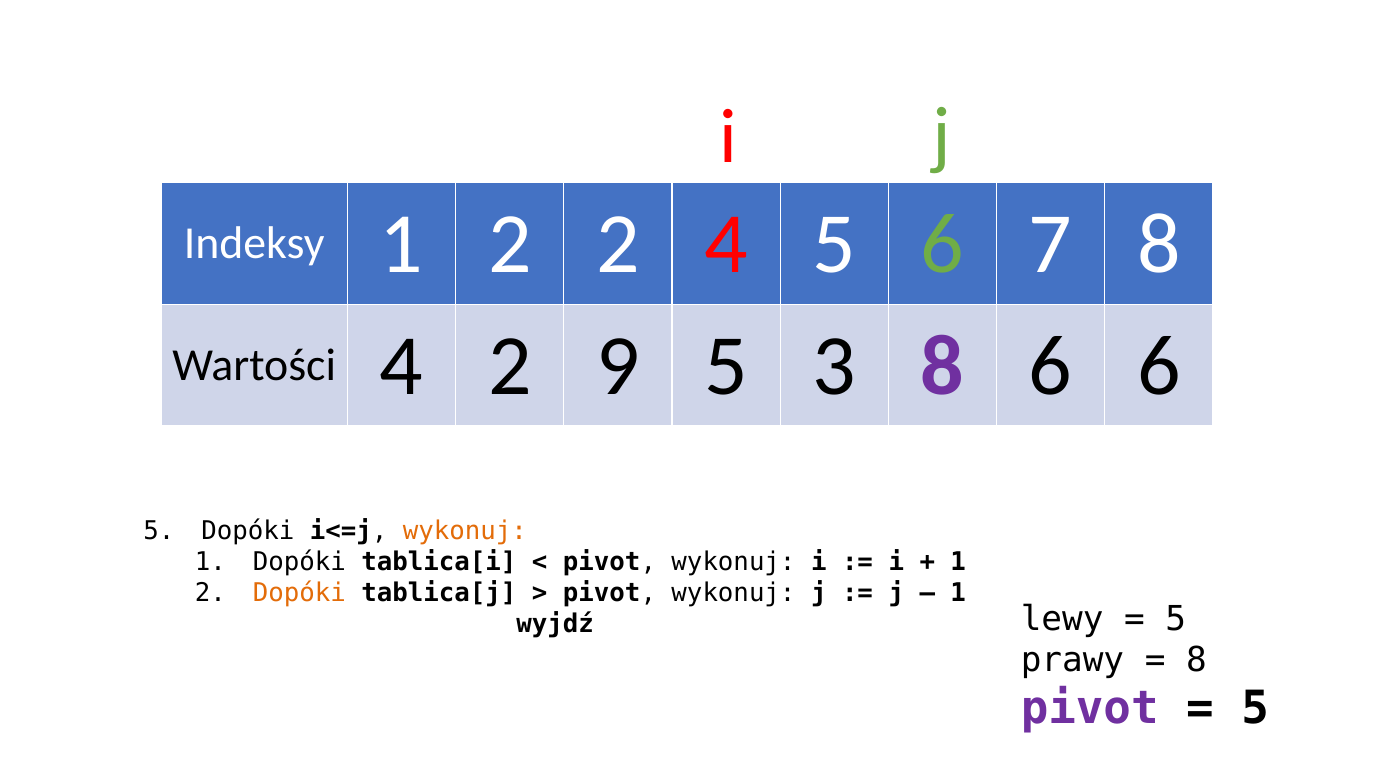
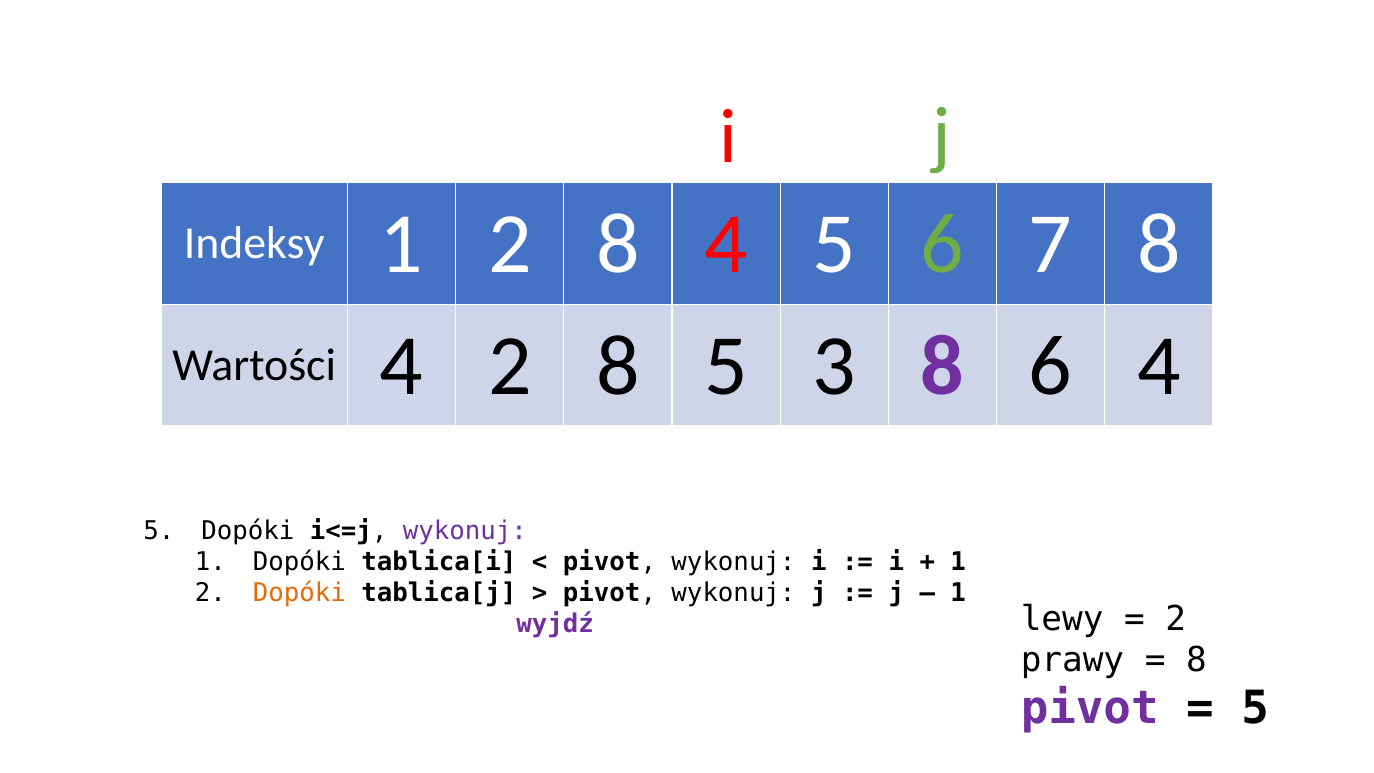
1 2 2: 2 -> 8
4 2 9: 9 -> 8
6 6: 6 -> 4
wykonuj at (465, 531) colour: orange -> purple
5 at (1176, 619): 5 -> 2
wyjdź colour: black -> purple
